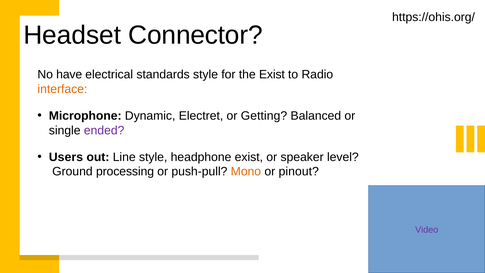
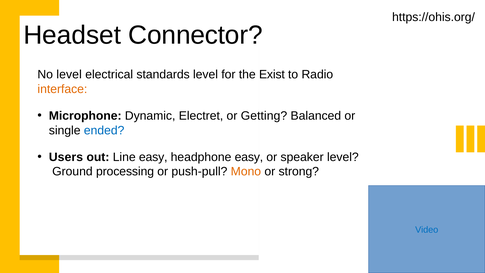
No have: have -> level
standards style: style -> level
ended colour: purple -> blue
Line style: style -> easy
headphone exist: exist -> easy
pinout: pinout -> strong
Video colour: purple -> blue
